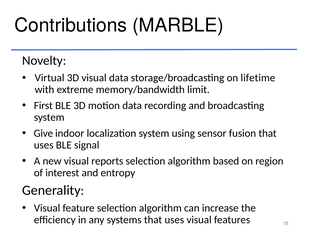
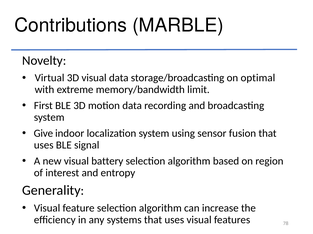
lifetime: lifetime -> optimal
reports: reports -> battery
